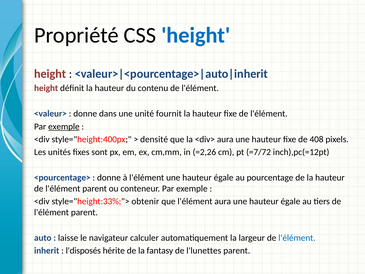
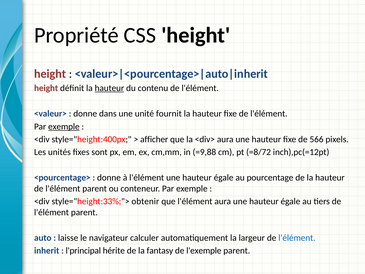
height at (196, 35) colour: blue -> black
hauteur at (109, 88) underline: none -> present
densité: densité -> afficher
408: 408 -> 566
=2,26: =2,26 -> =9,88
=7/72: =7/72 -> =8/72
l'disposés: l'disposés -> l'principal
l'lunettes: l'lunettes -> l'exemple
